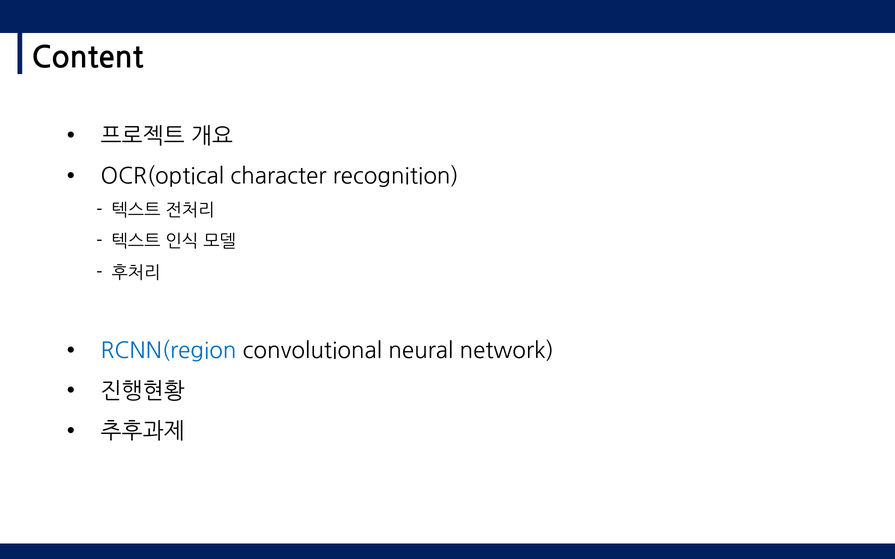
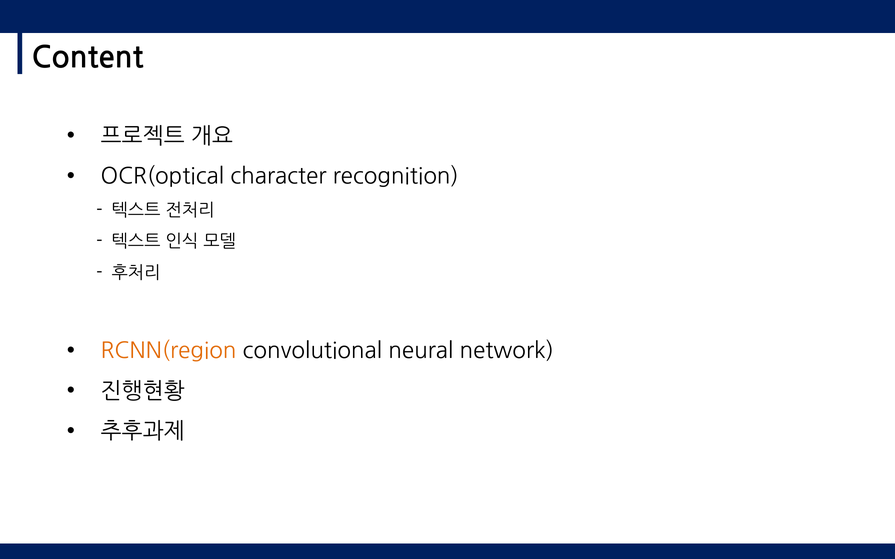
RCNN(region colour: blue -> orange
